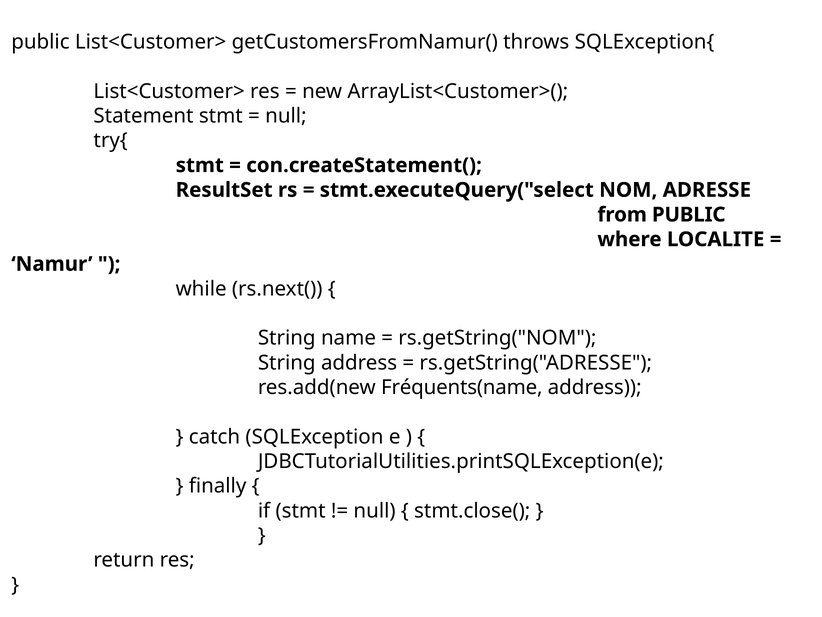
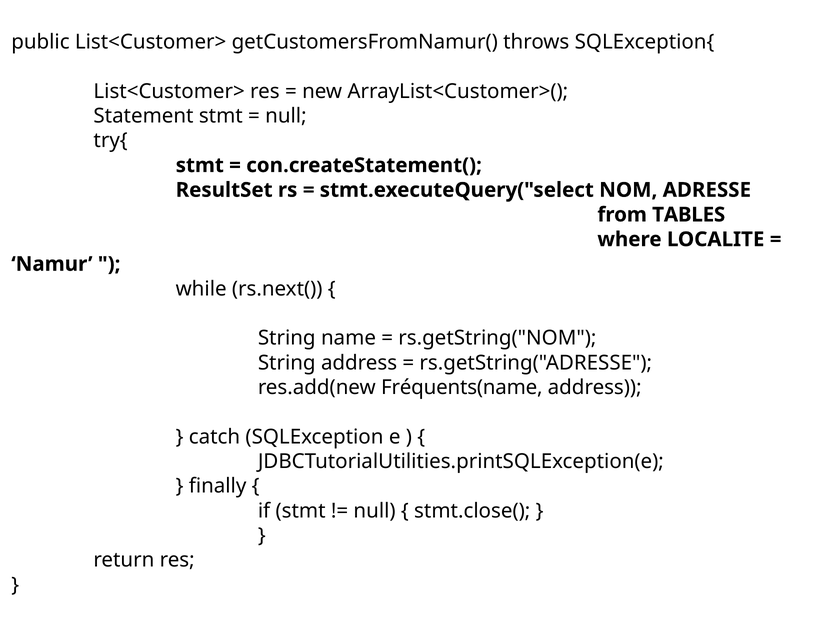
from PUBLIC: PUBLIC -> TABLES
